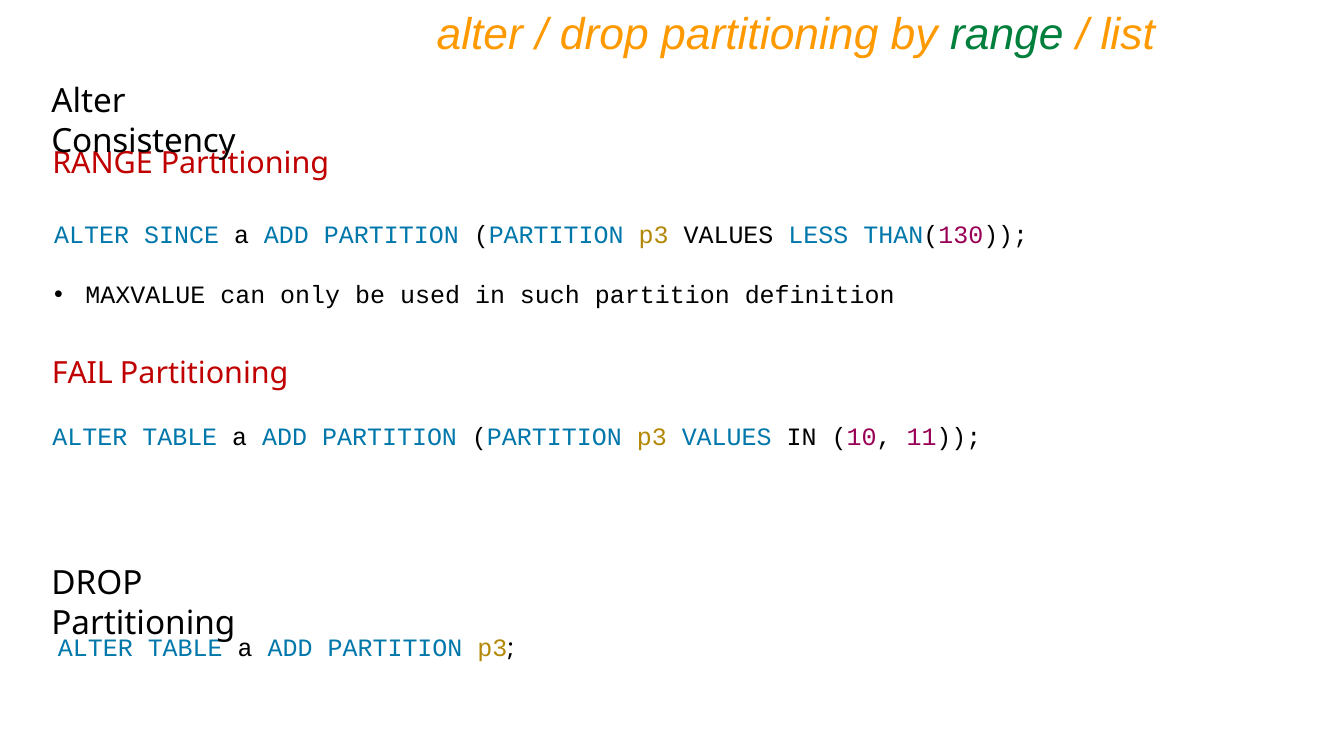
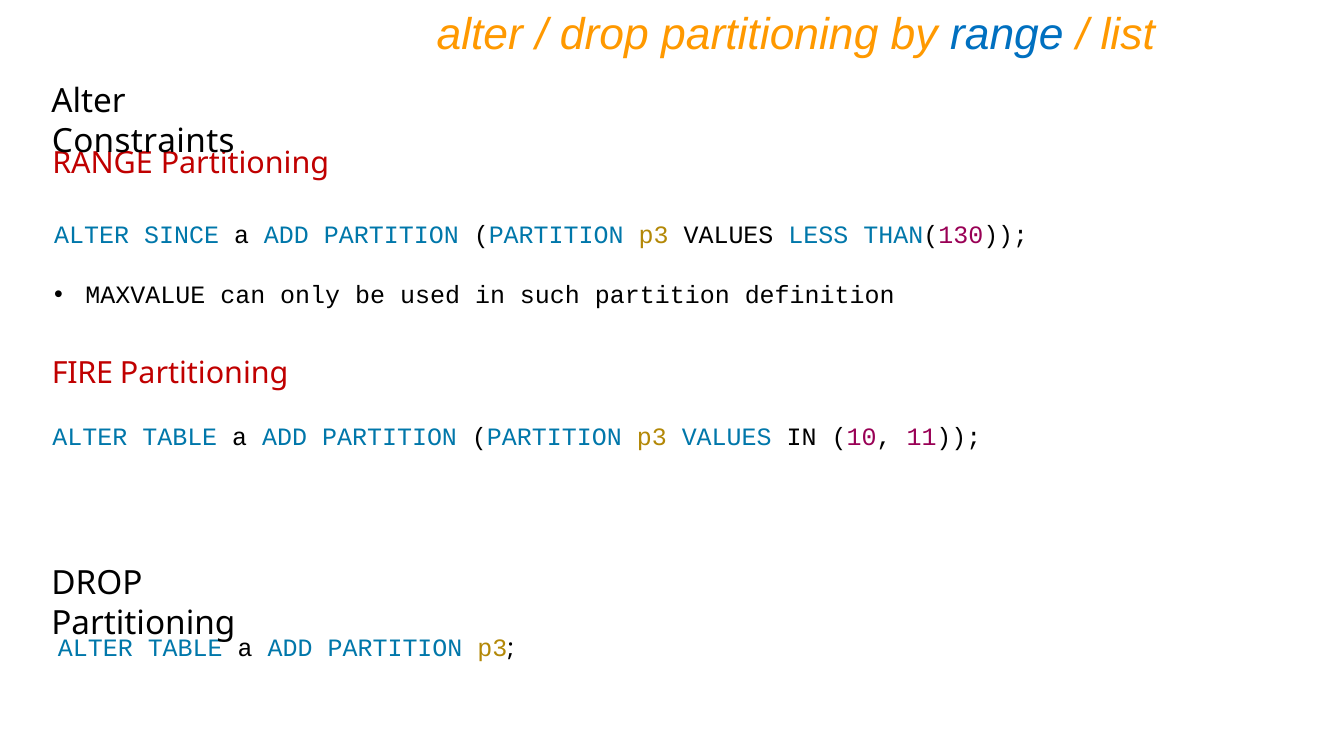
range at (1007, 35) colour: green -> blue
Consistency: Consistency -> Constraints
FAIL: FAIL -> FIRE
